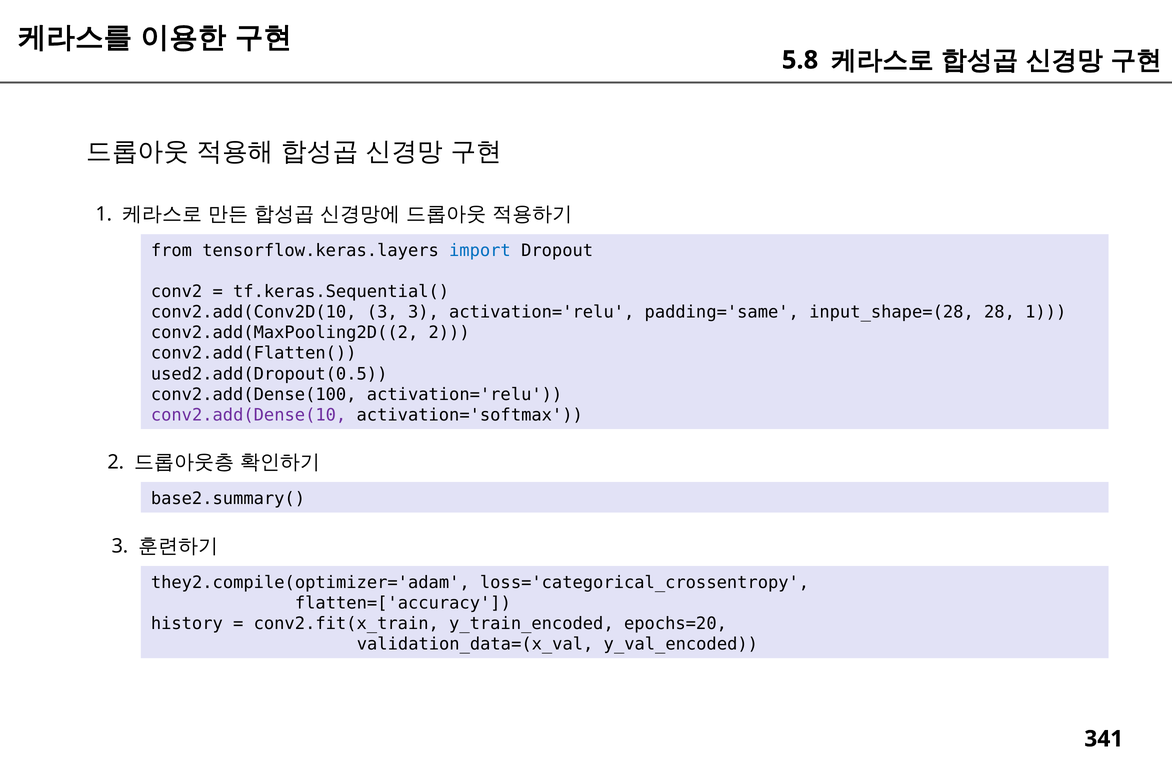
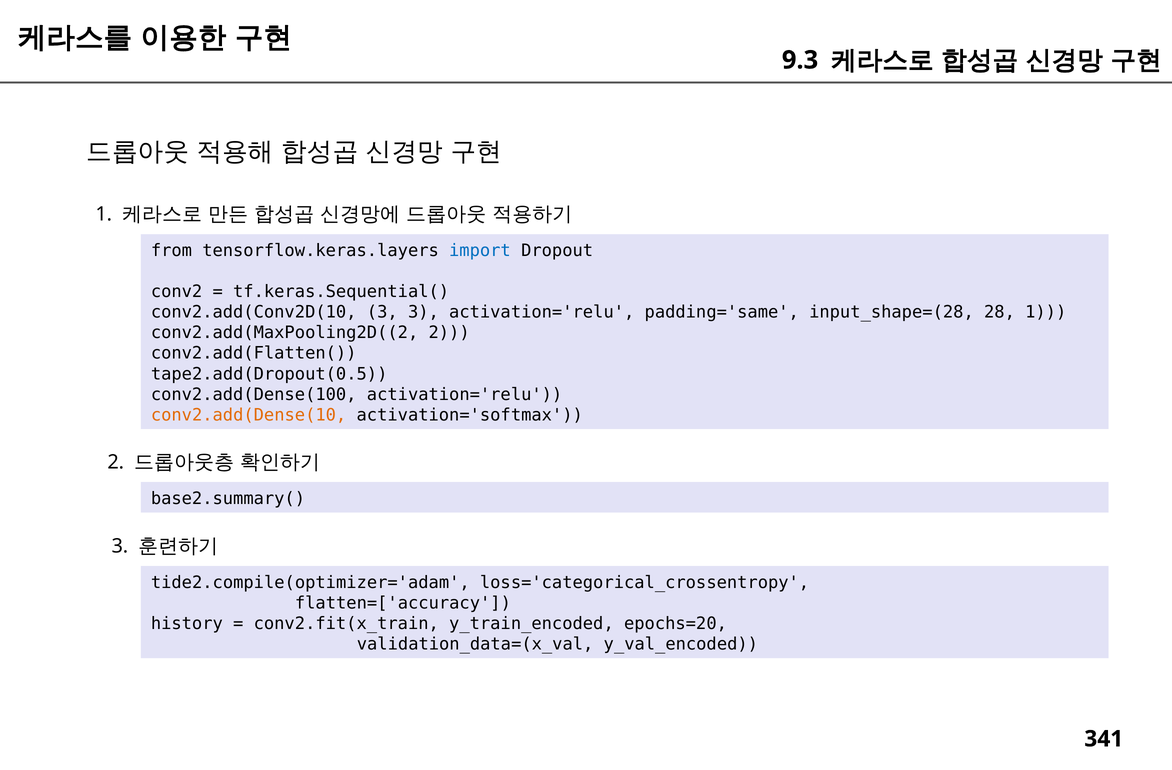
5.8: 5.8 -> 9.3
used2.add(Dropout(0.5: used2.add(Dropout(0.5 -> tape2.add(Dropout(0.5
conv2.add(Dense(10 colour: purple -> orange
they2.compile(optimizer='adam: they2.compile(optimizer='adam -> tide2.compile(optimizer='adam
